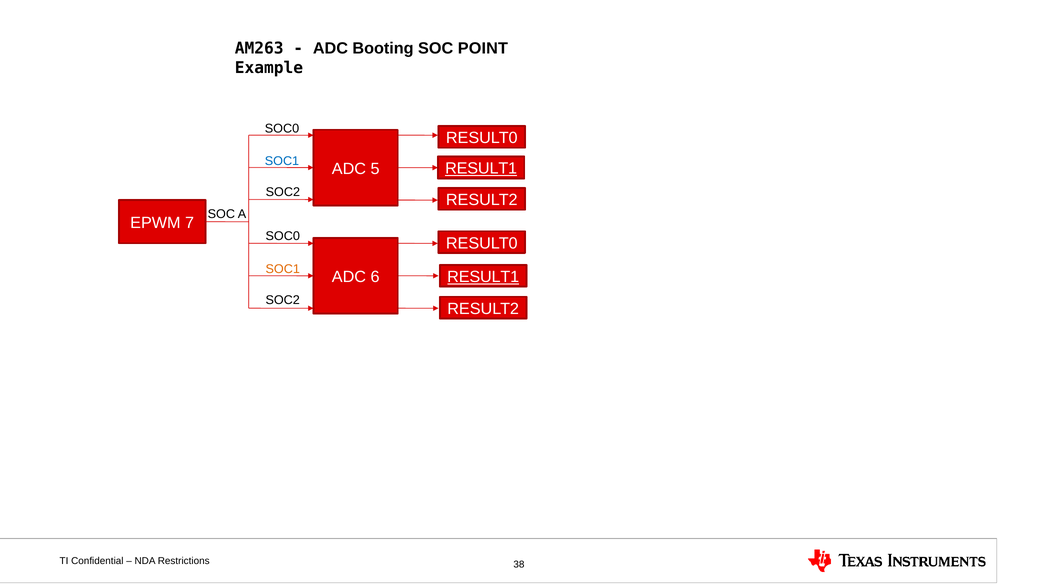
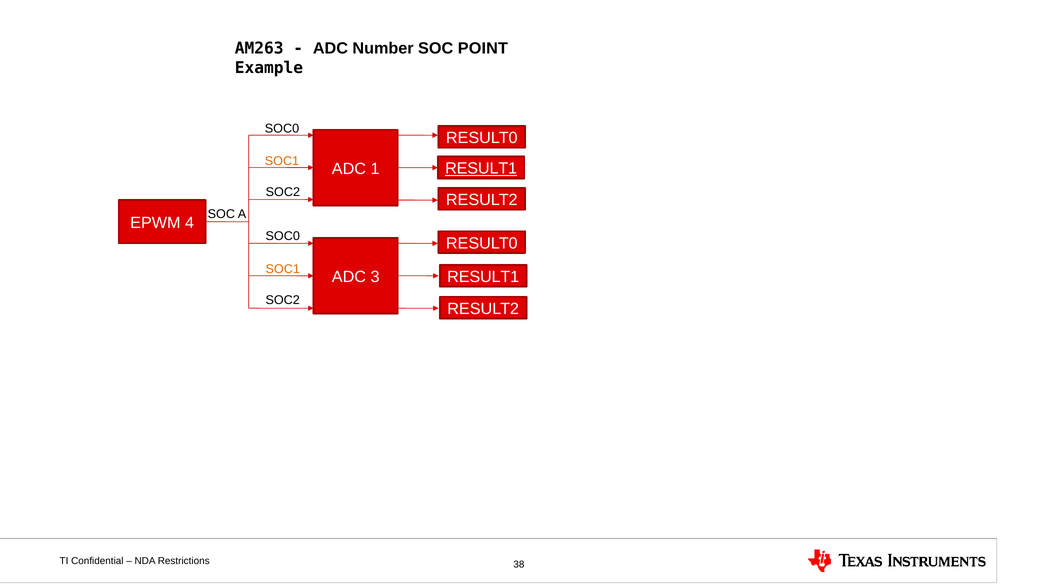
Booting: Booting -> Number
SOC1 at (282, 161) colour: blue -> orange
5: 5 -> 1
7: 7 -> 4
6: 6 -> 3
RESULT1 at (483, 277) underline: present -> none
